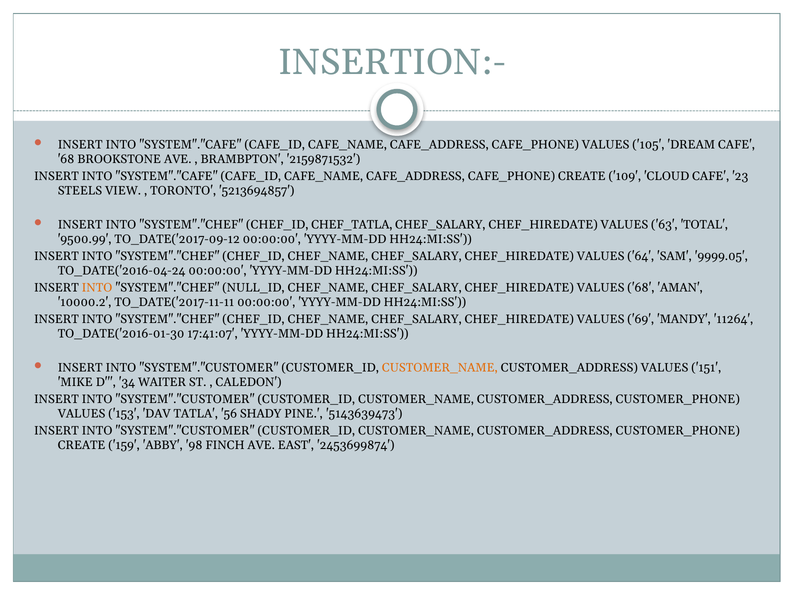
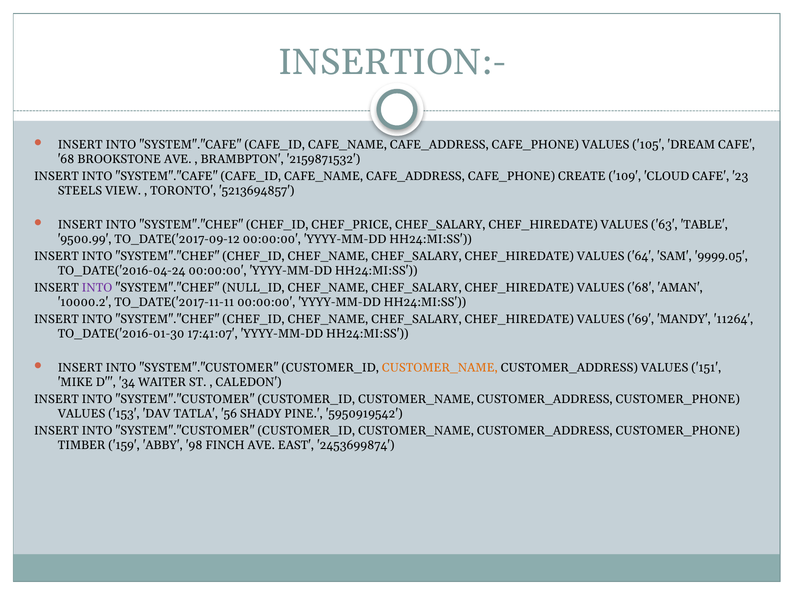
CHEF_TATLA: CHEF_TATLA -> CHEF_PRICE
TOTAL: TOTAL -> TABLE
INTO at (97, 288) colour: orange -> purple
5143639473: 5143639473 -> 5950919542
CREATE at (82, 446): CREATE -> TIMBER
